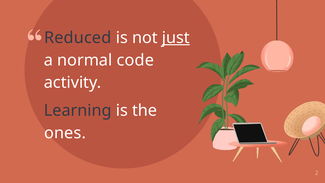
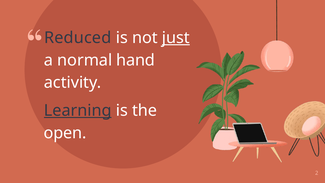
code: code -> hand
Learning underline: none -> present
ones: ones -> open
